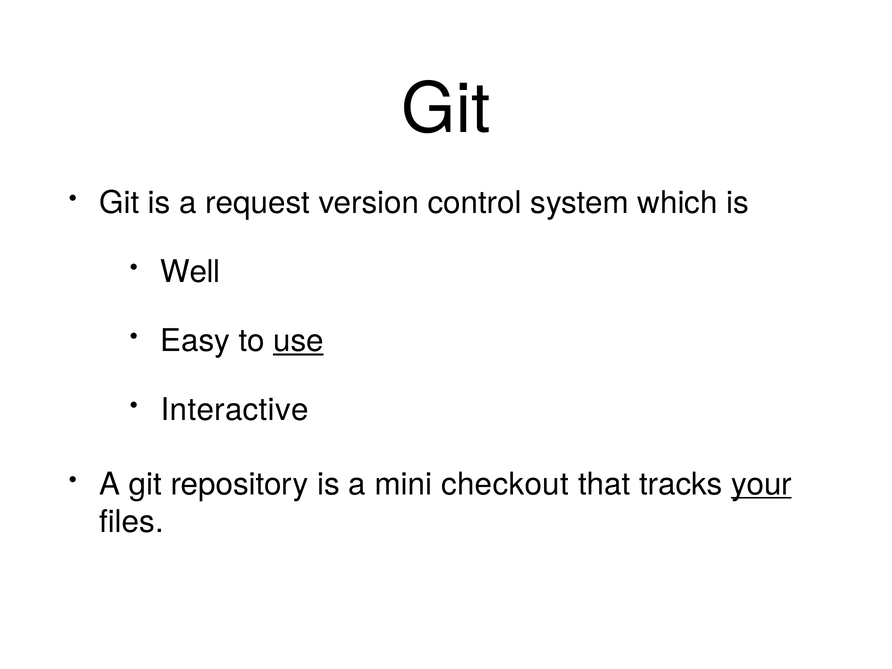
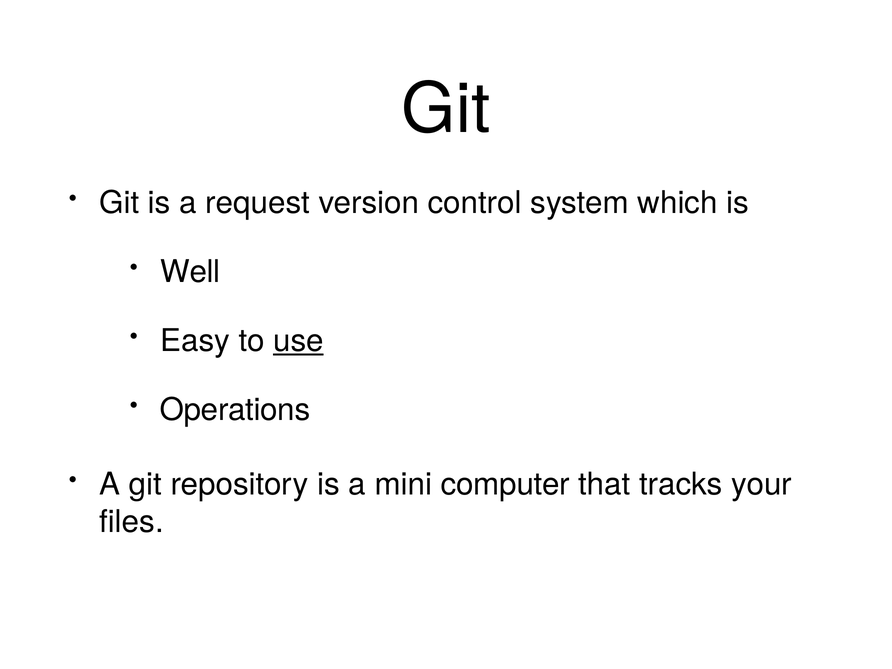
Interactive: Interactive -> Operations
checkout: checkout -> computer
your underline: present -> none
